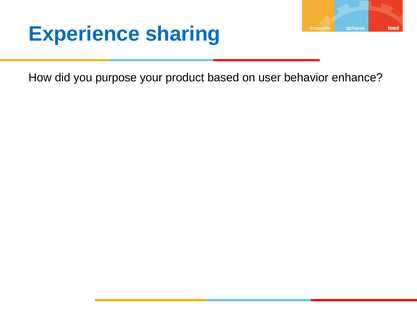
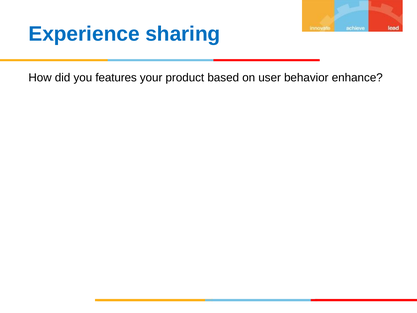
purpose: purpose -> features
